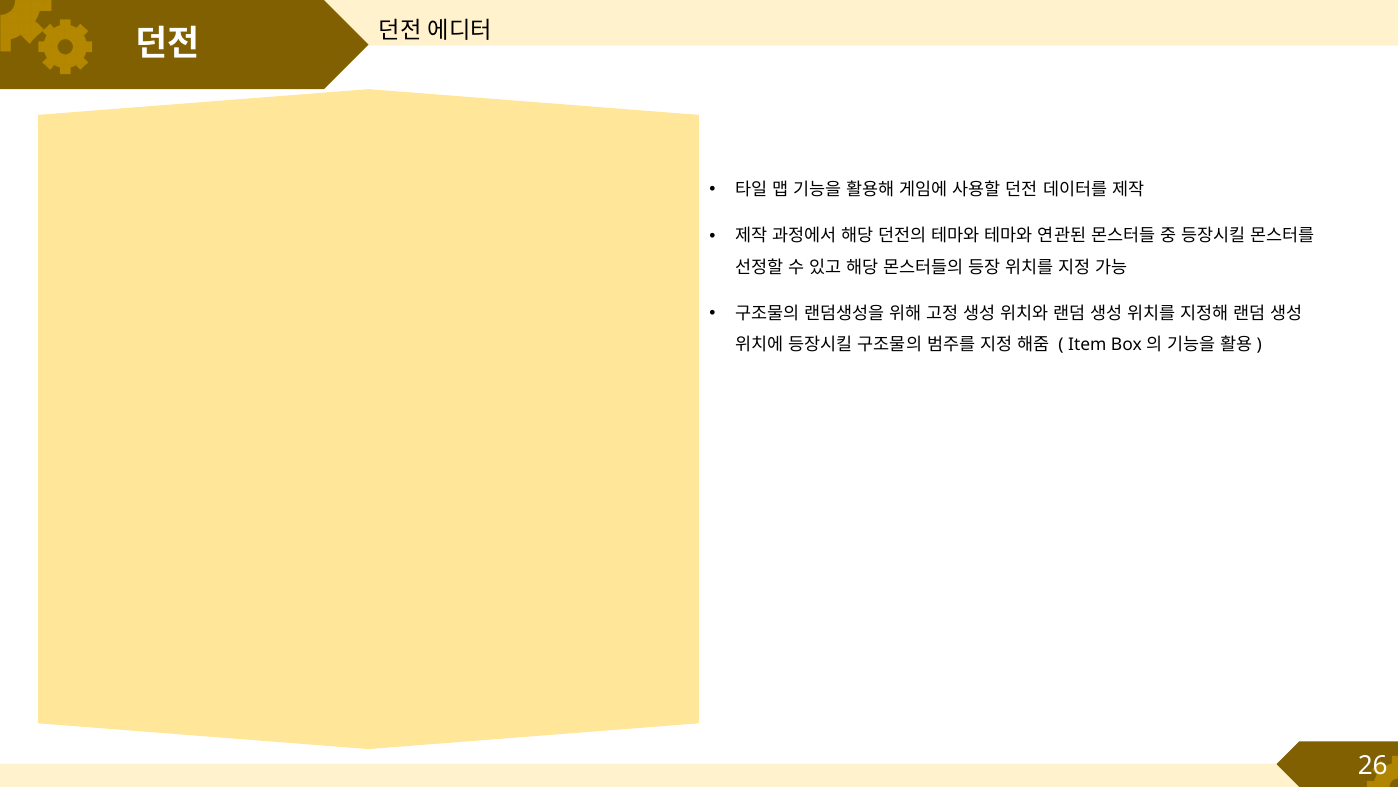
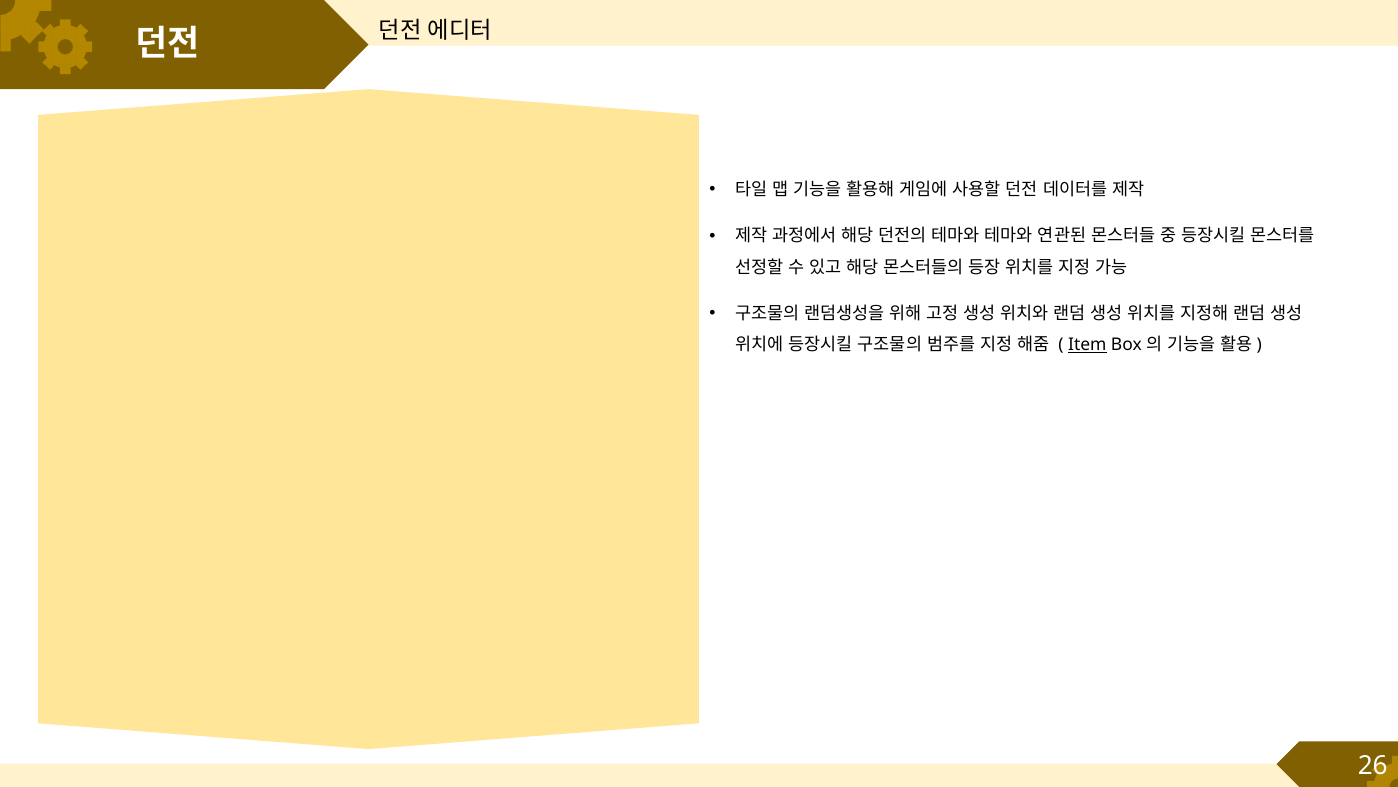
Item underline: none -> present
